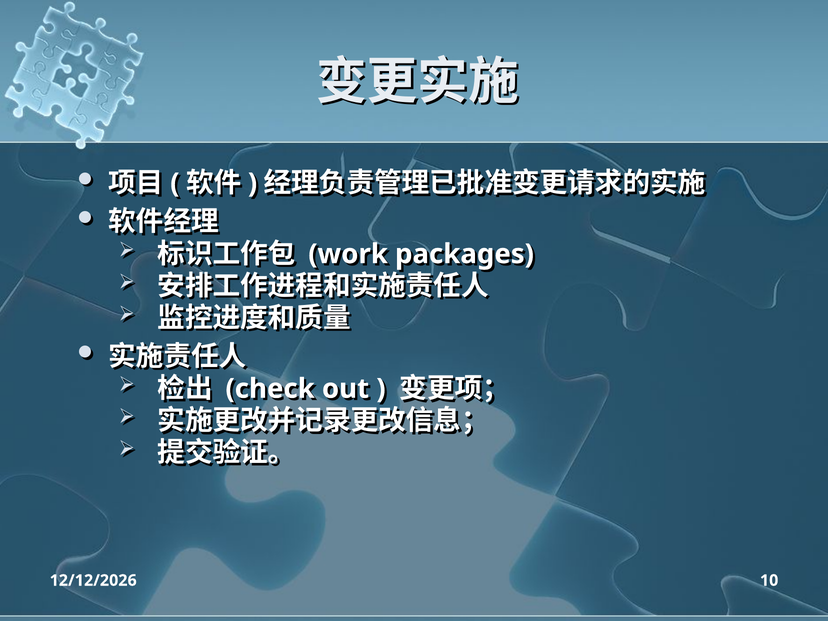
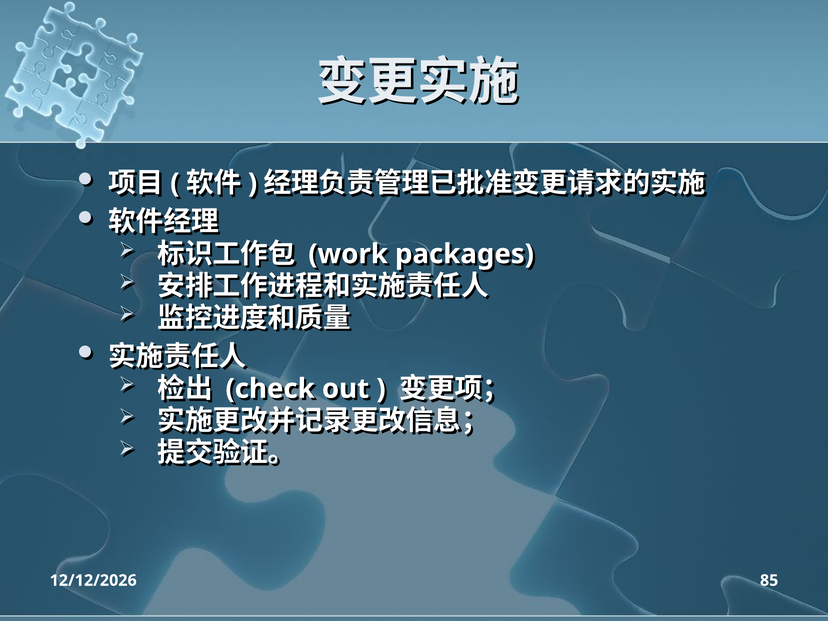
10: 10 -> 85
